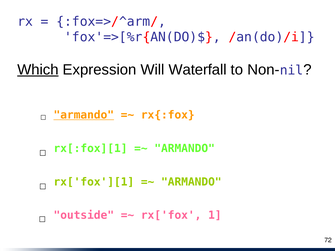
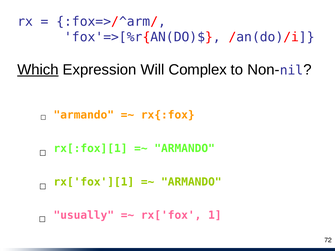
Waterfall: Waterfall -> Complex
armando at (84, 115) underline: present -> none
outside: outside -> usually
